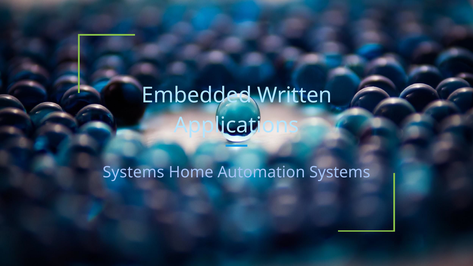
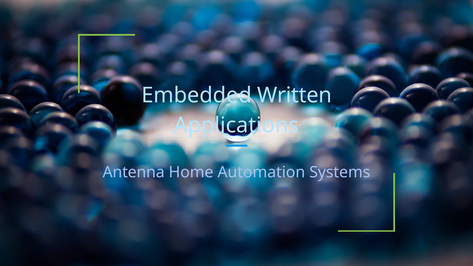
Systems at (133, 172): Systems -> Antenna
